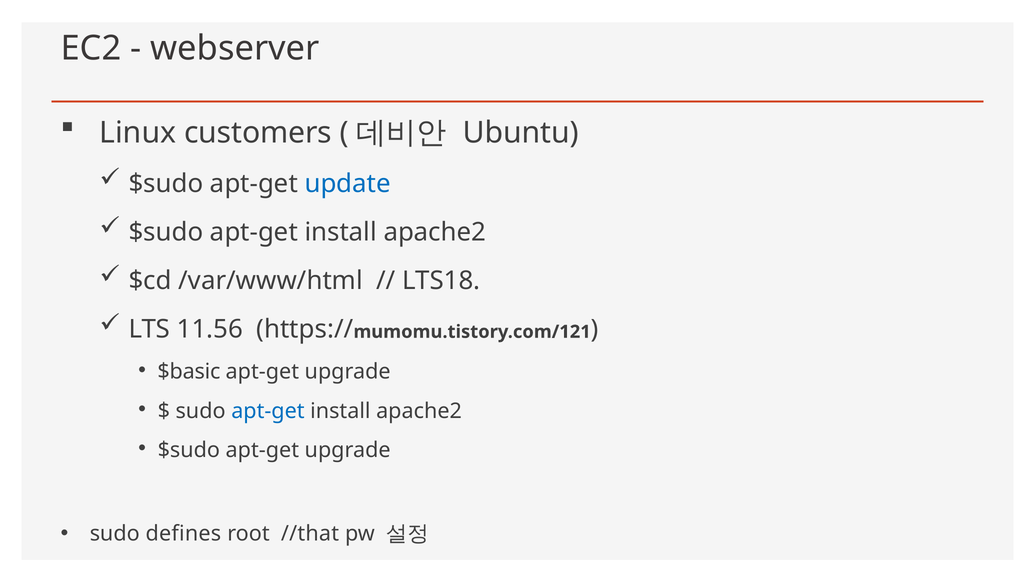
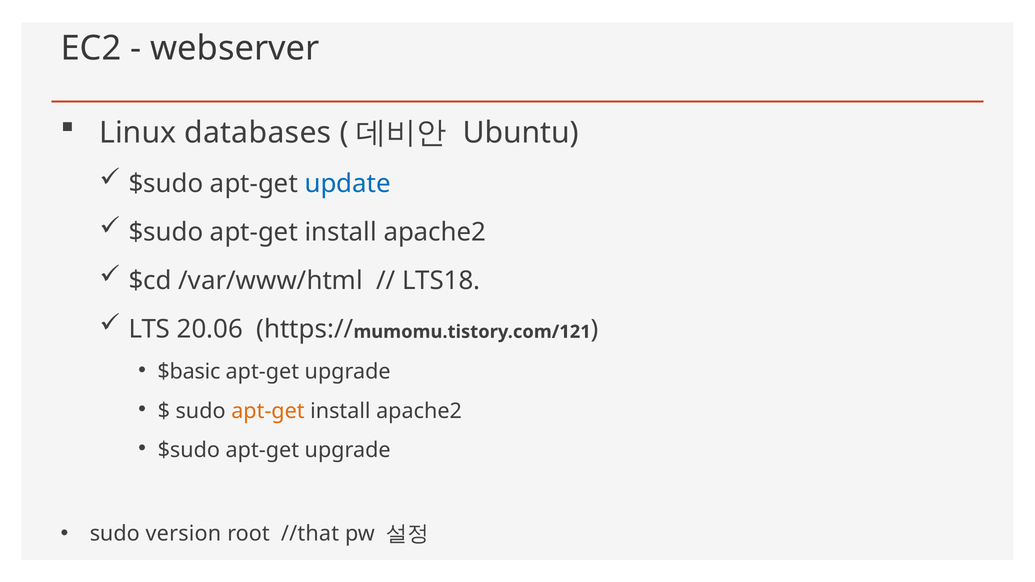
customers: customers -> databases
11.56: 11.56 -> 20.06
apt-get at (268, 411) colour: blue -> orange
defines: defines -> version
